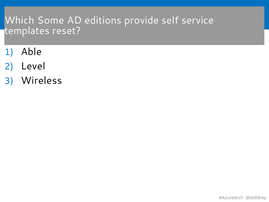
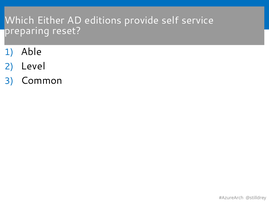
Some: Some -> Either
templates: templates -> preparing
Wireless: Wireless -> Common
